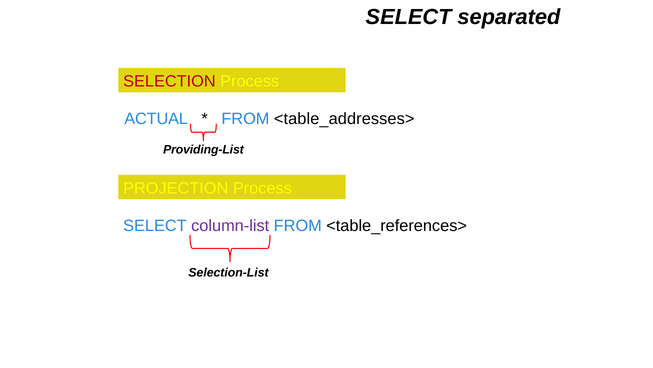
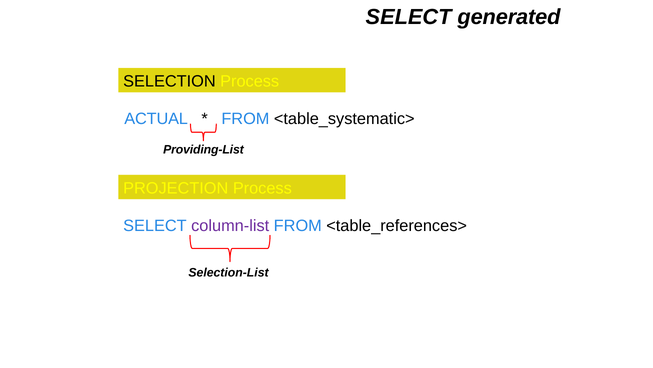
separated: separated -> generated
SELECTION colour: red -> black
<table_addresses>: <table_addresses> -> <table_systematic>
